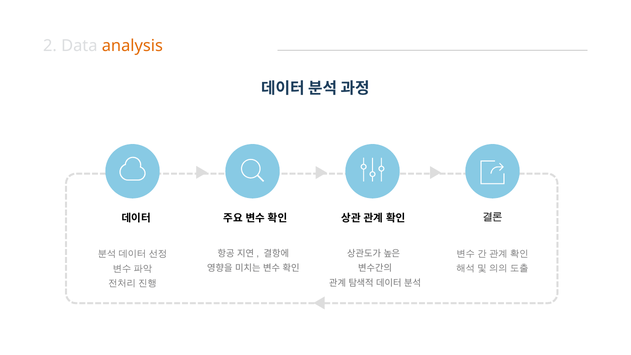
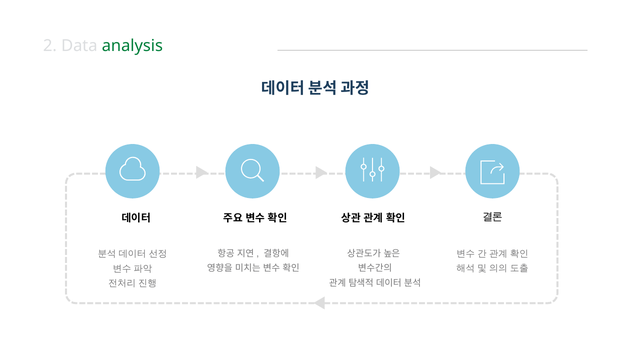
analysis colour: orange -> green
